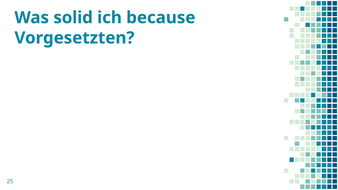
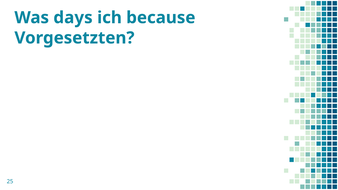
solid: solid -> days
